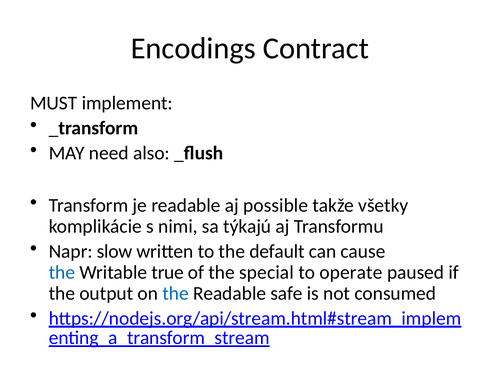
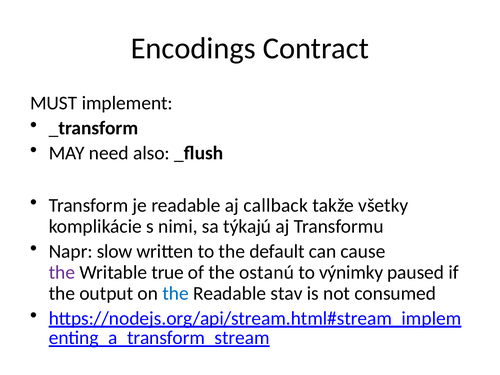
possible: possible -> callback
the at (62, 272) colour: blue -> purple
special: special -> ostanú
operate: operate -> výnimky
safe: safe -> stav
